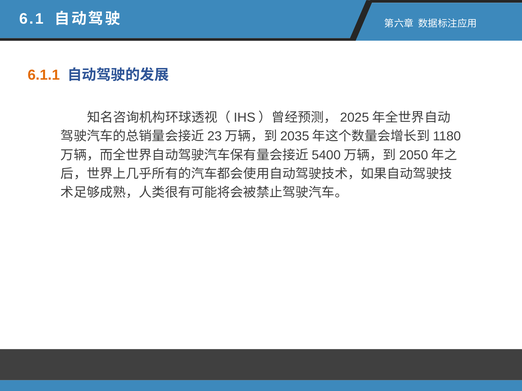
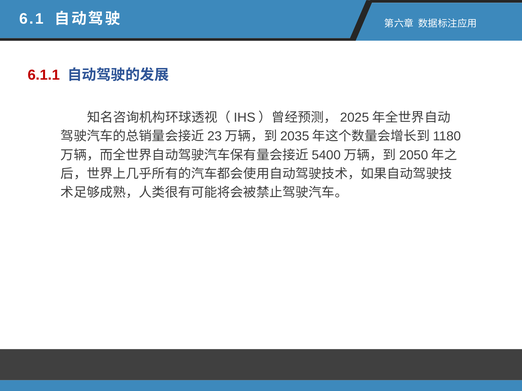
6.1.1 colour: orange -> red
